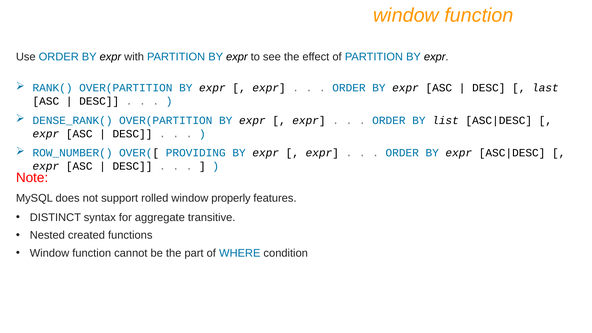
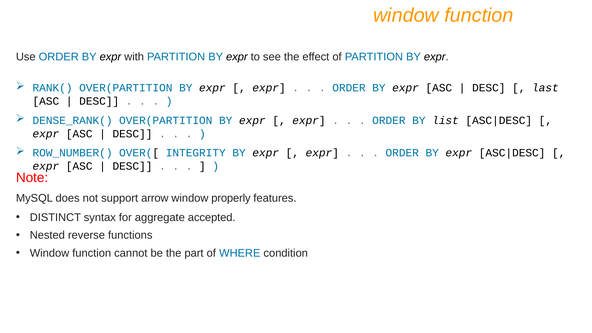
PROVIDING: PROVIDING -> INTEGRITY
rolled: rolled -> arrow
transitive: transitive -> accepted
created: created -> reverse
